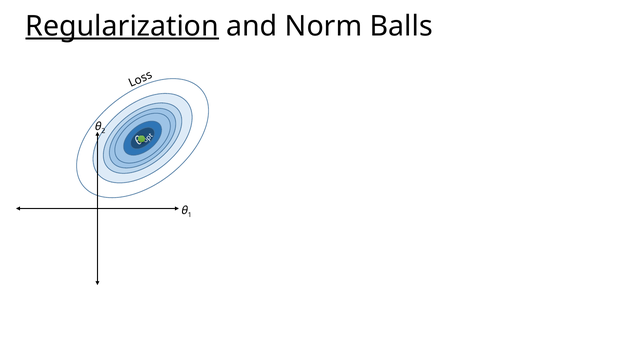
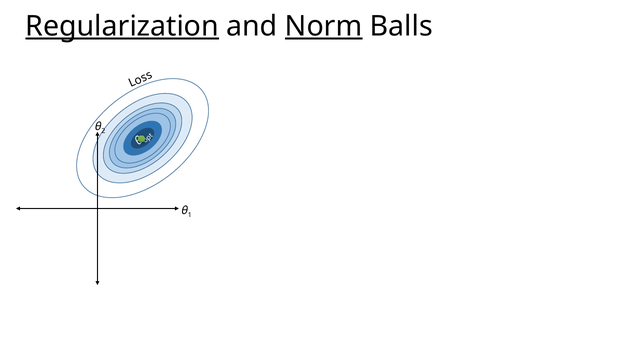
Norm underline: none -> present
